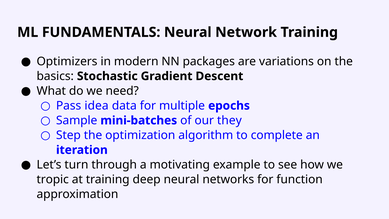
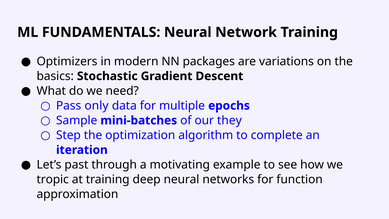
idea: idea -> only
turn: turn -> past
